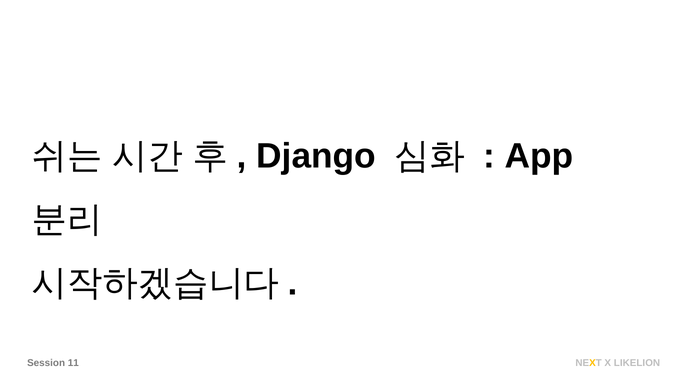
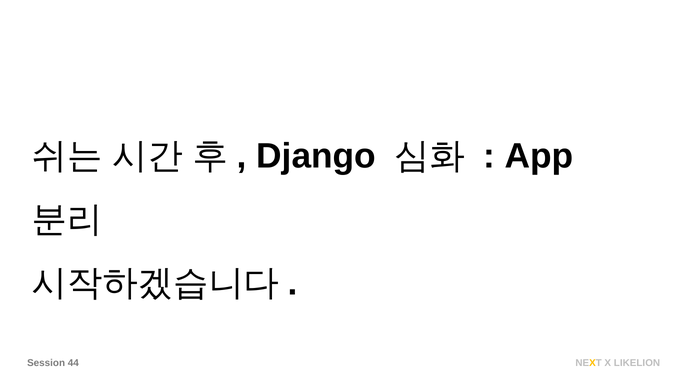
11: 11 -> 44
